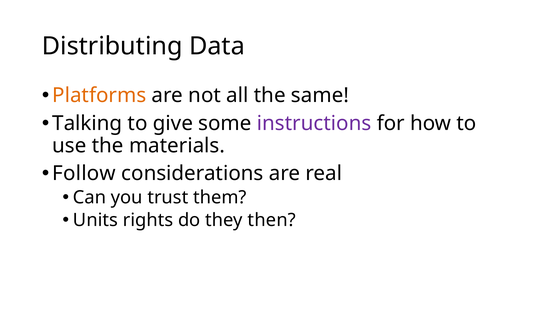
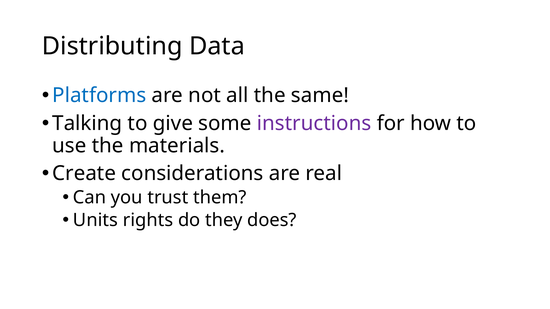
Platforms colour: orange -> blue
Follow: Follow -> Create
then: then -> does
